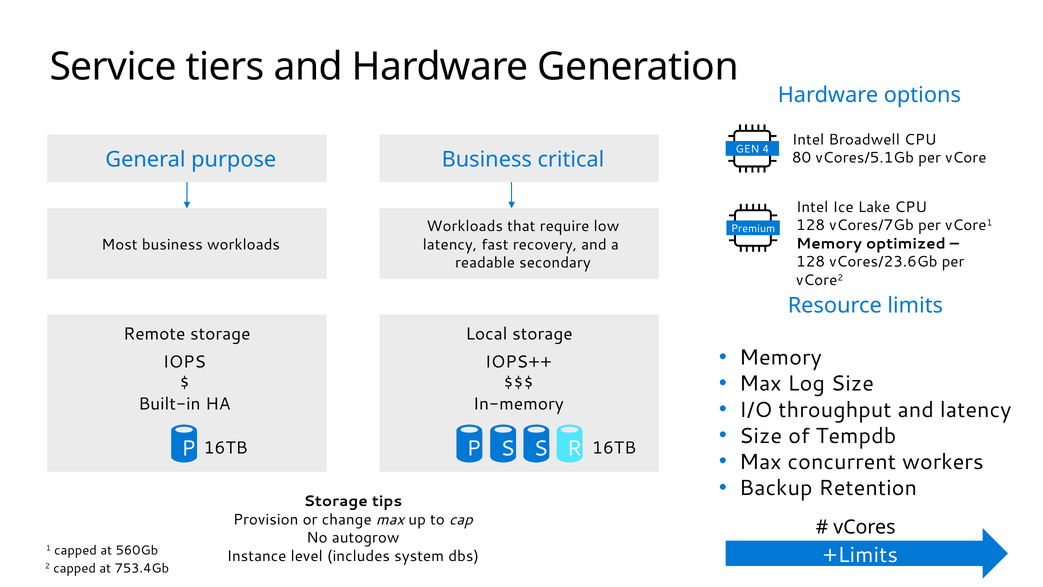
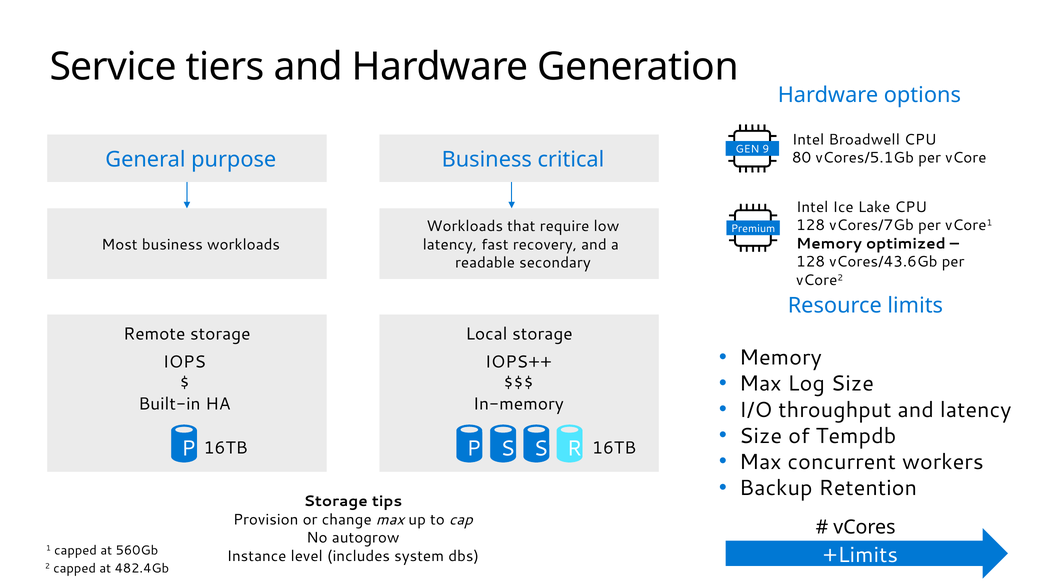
4: 4 -> 9
vCores/23.6Gb: vCores/23.6Gb -> vCores/43.6Gb
753.4Gb: 753.4Gb -> 482.4Gb
